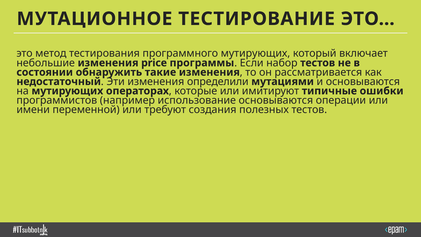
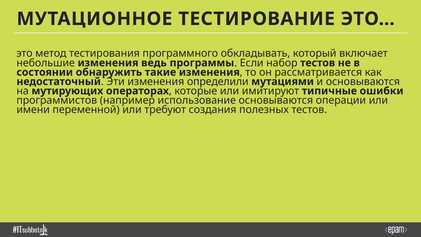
программного мутирующих: мутирующих -> обкладывать
price: price -> ведь
